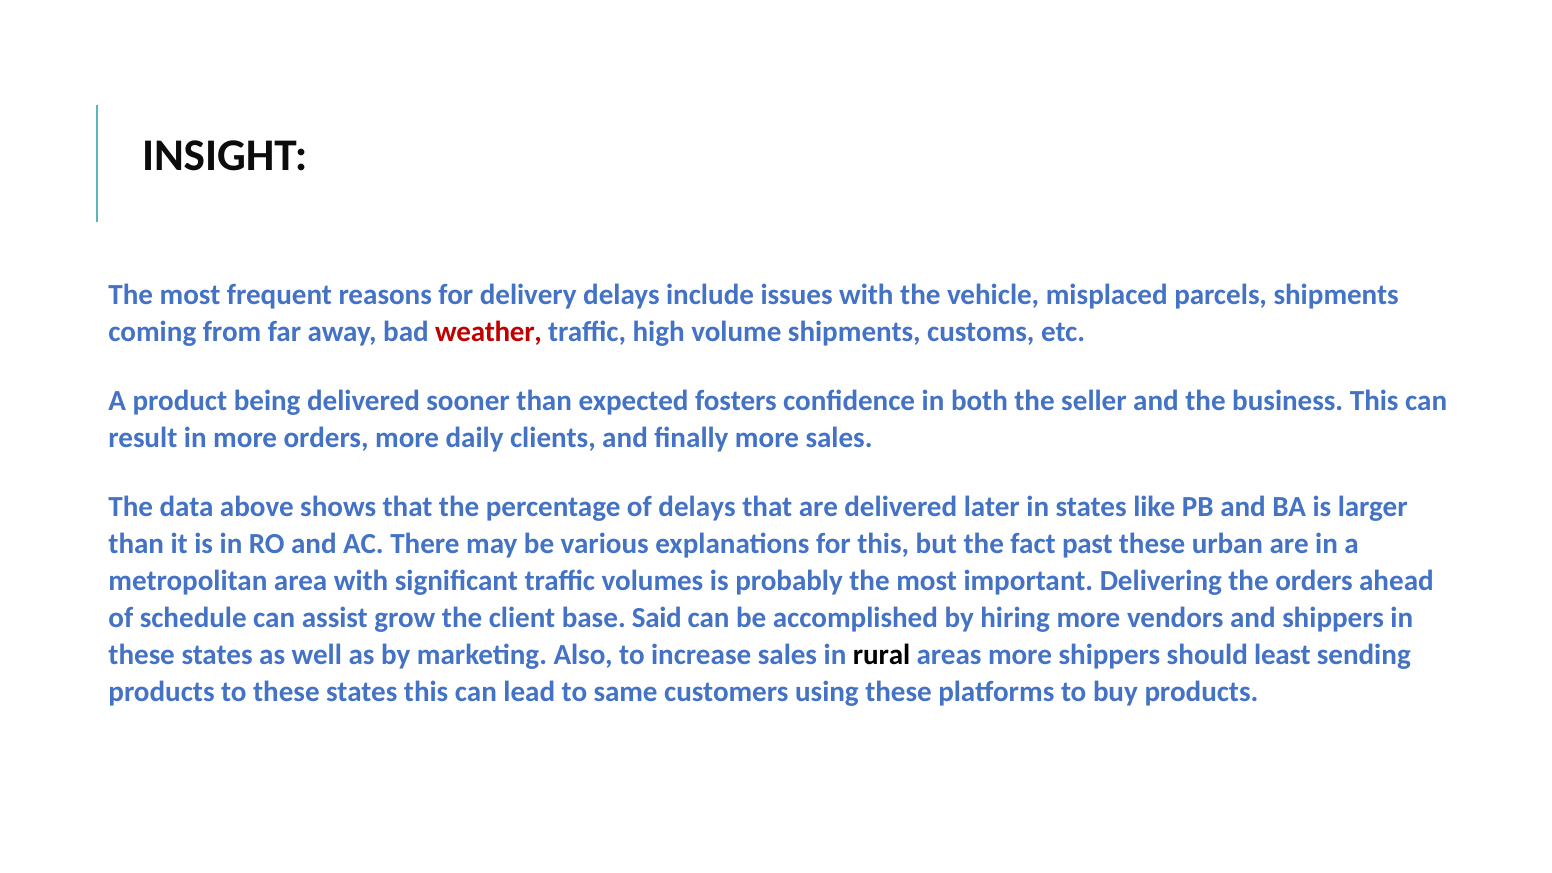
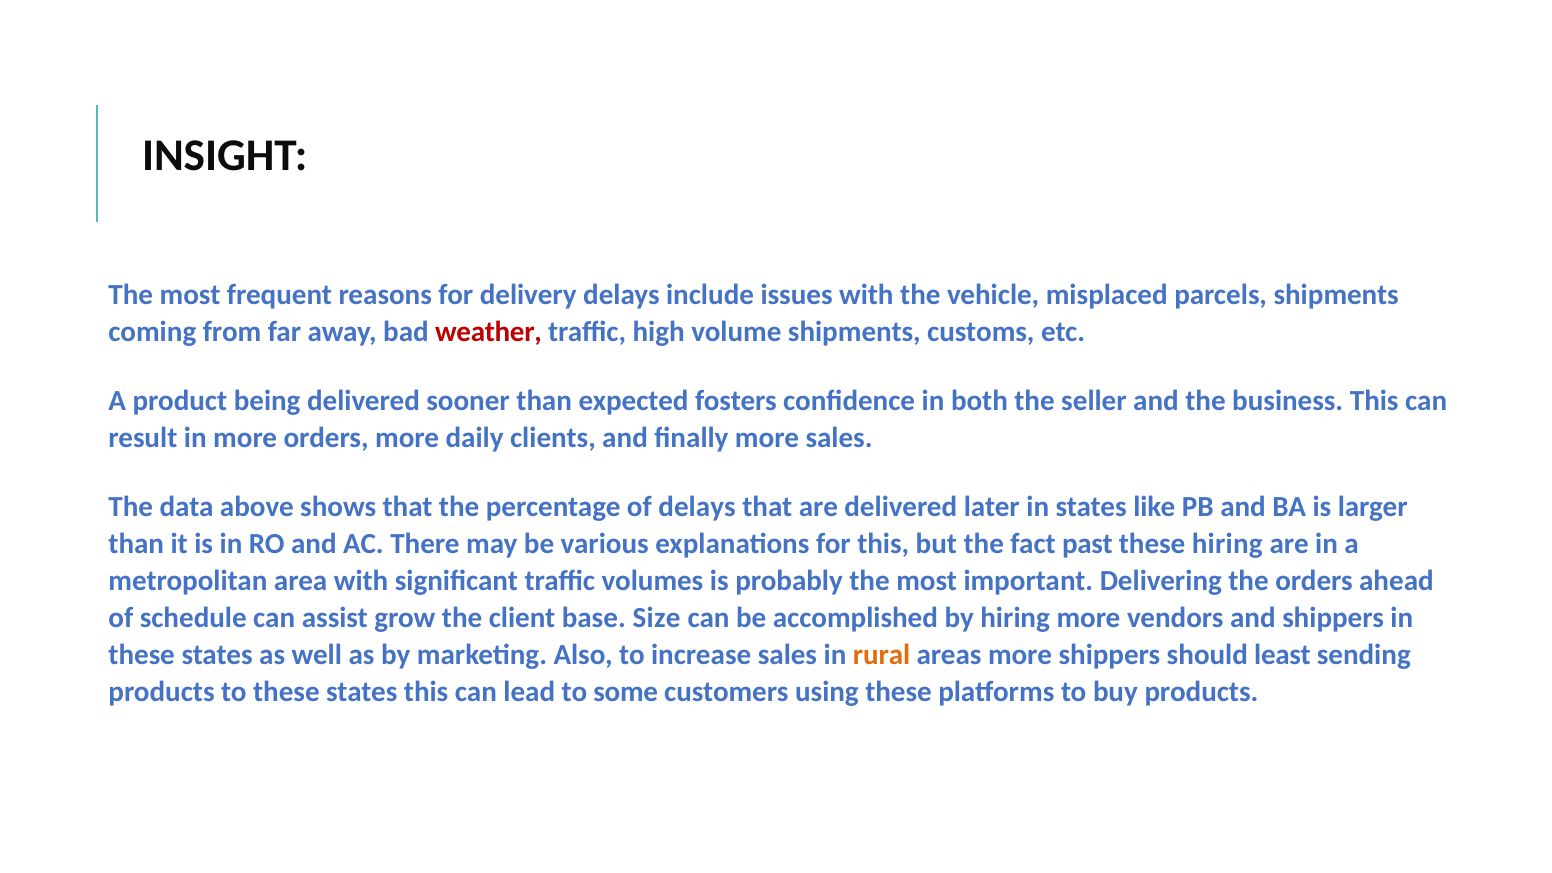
these urban: urban -> hiring
Said: Said -> Size
rural colour: black -> orange
same: same -> some
